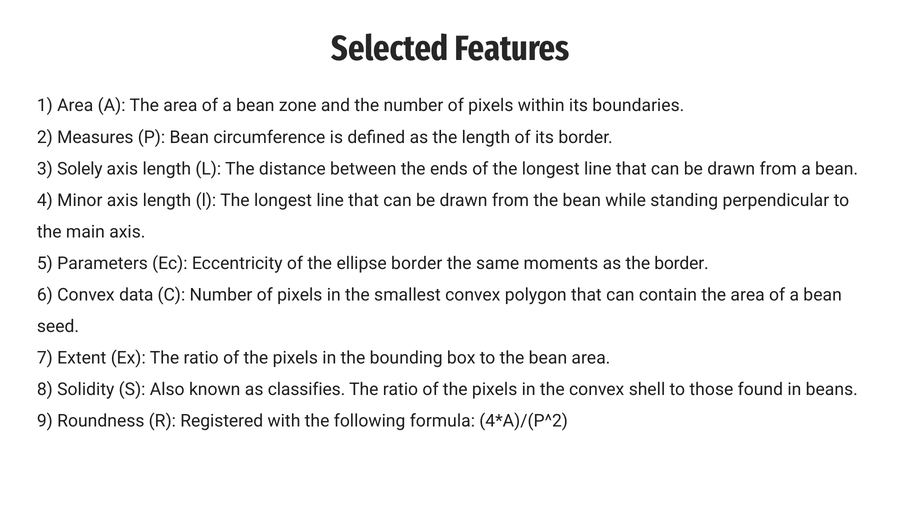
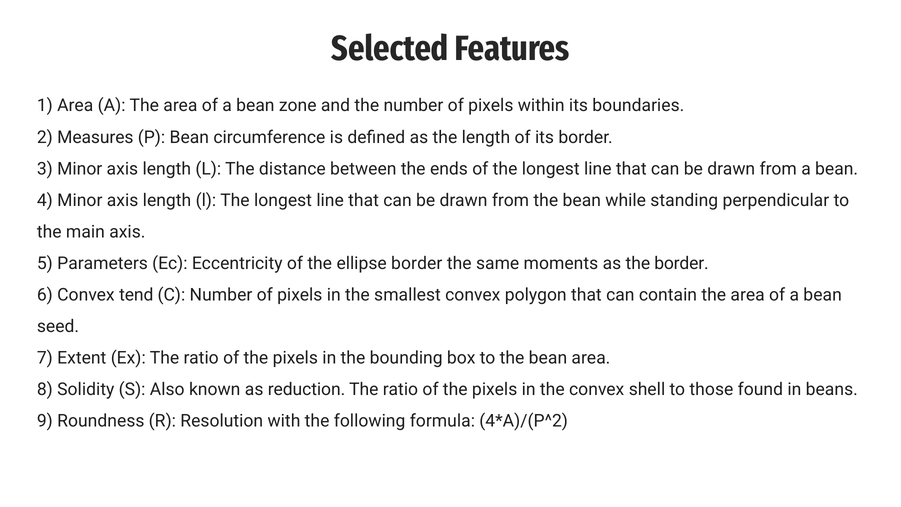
3 Solely: Solely -> Minor
data: data -> tend
classifies: classifies -> reduction
Registered: Registered -> Resolution
